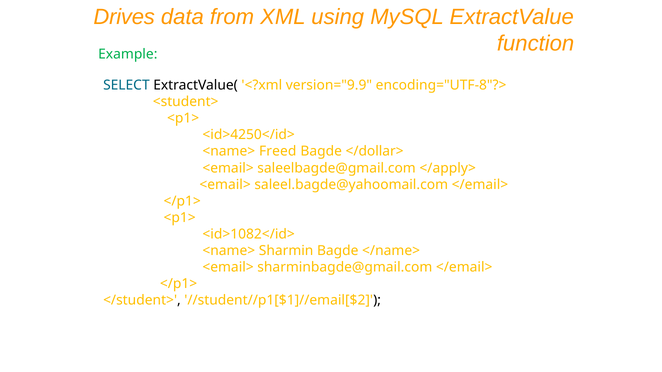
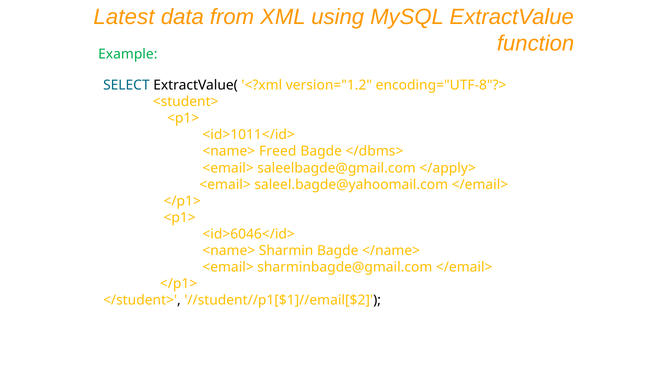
Drives: Drives -> Latest
version="9.9: version="9.9 -> version="1.2
<id>4250</id>: <id>4250</id> -> <id>1011</id>
</dollar>: </dollar> -> </dbms>
<id>1082</id>: <id>1082</id> -> <id>6046</id>
